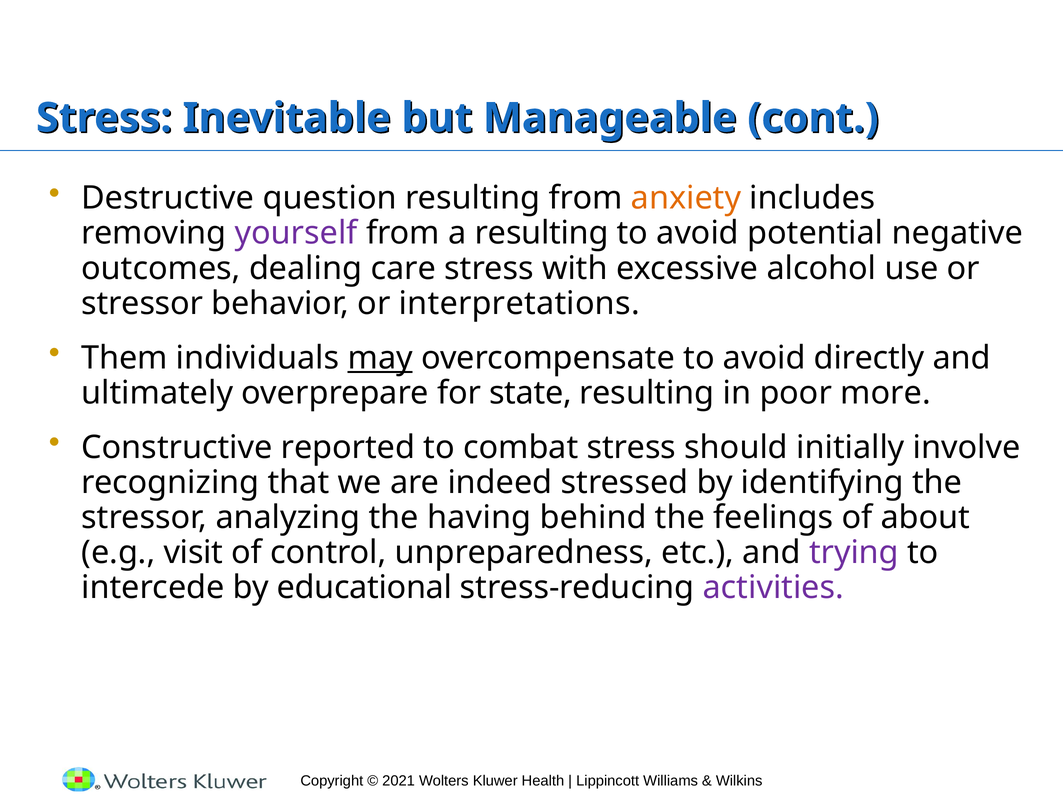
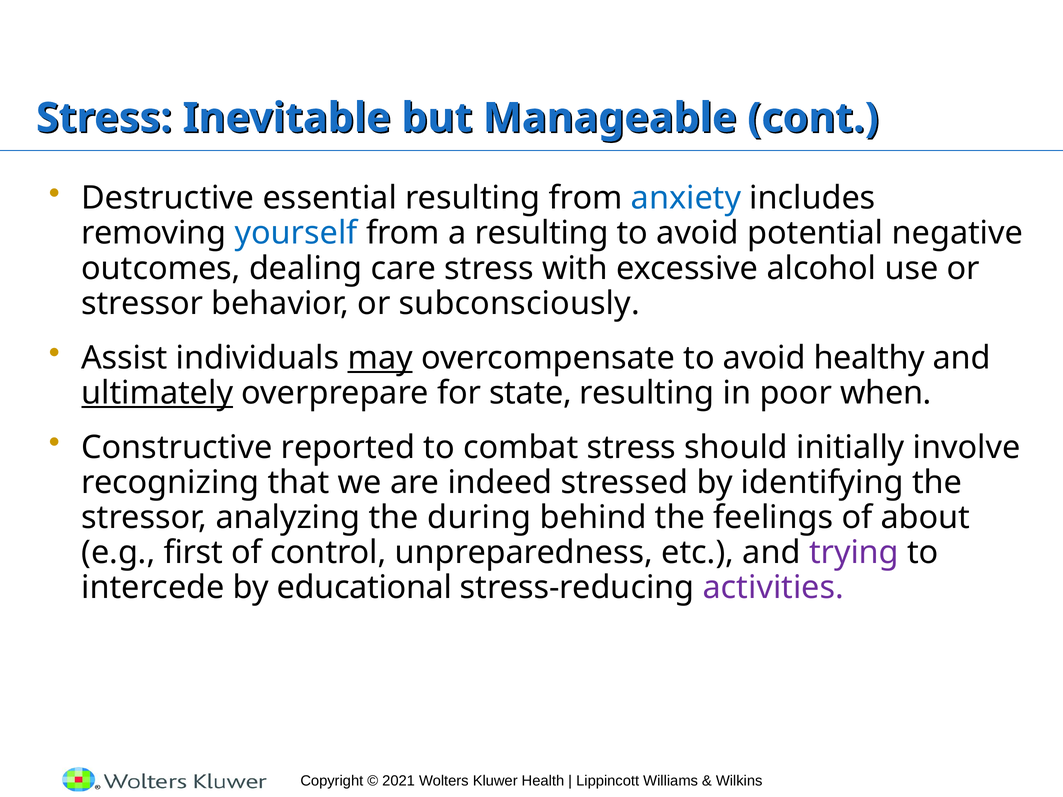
question: question -> essential
anxiety colour: orange -> blue
yourself colour: purple -> blue
interpretations: interpretations -> subconsciously
Them: Them -> Assist
directly: directly -> healthy
ultimately underline: none -> present
more: more -> when
having: having -> during
visit: visit -> first
